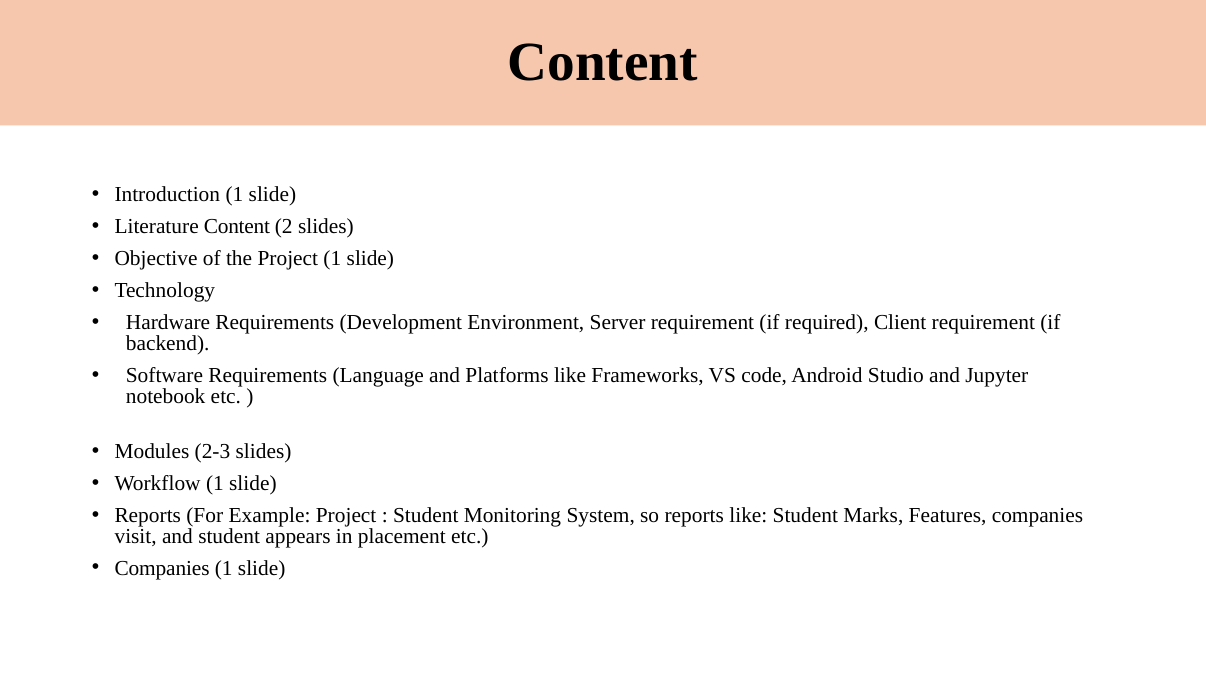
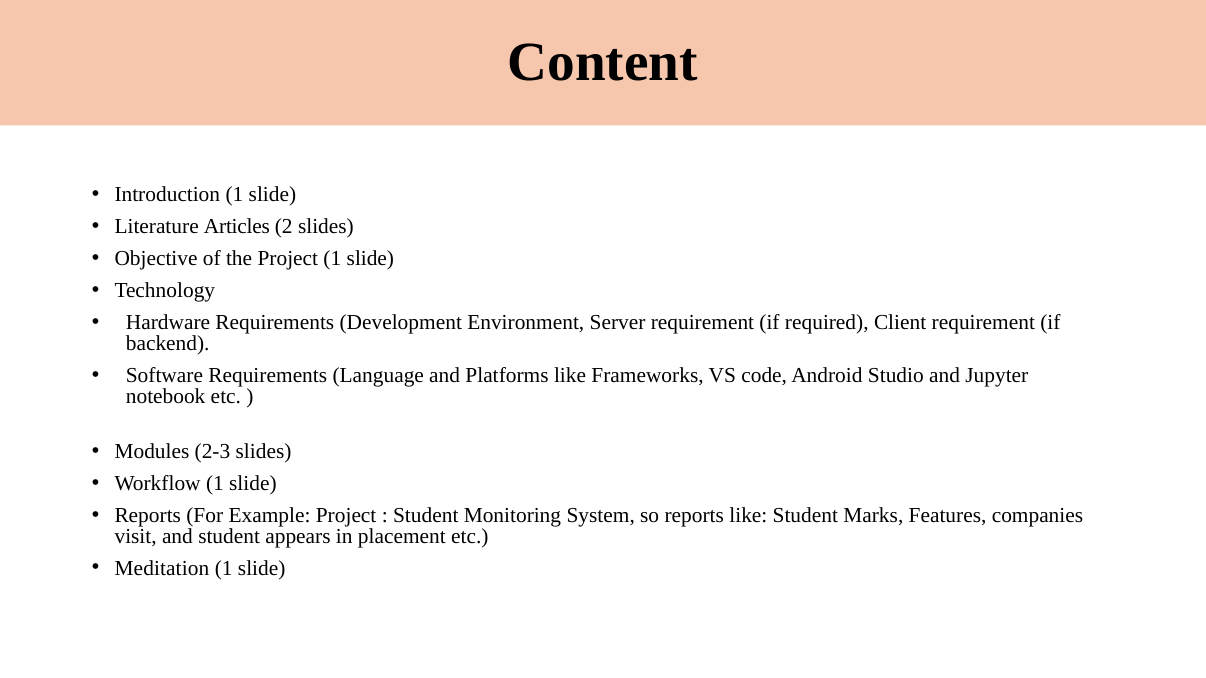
Literature Content: Content -> Articles
Companies at (162, 568): Companies -> Meditation
